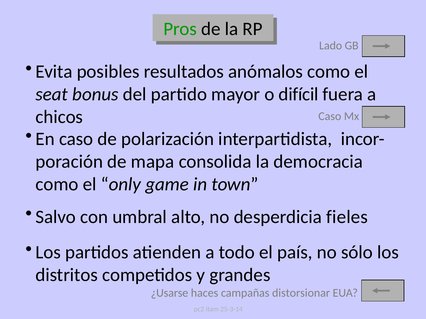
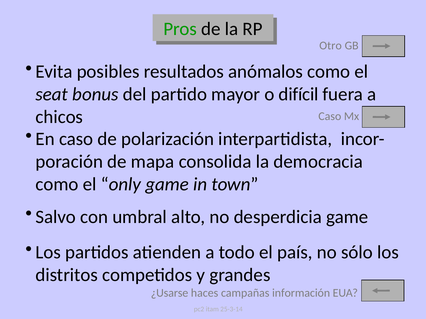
Lado: Lado -> Otro
desperdicia fieles: fieles -> game
distorsionar: distorsionar -> información
